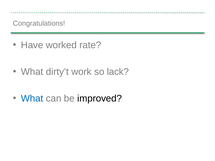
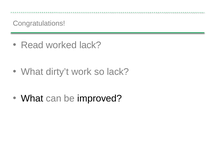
Have: Have -> Read
worked rate: rate -> lack
What at (32, 99) colour: blue -> black
